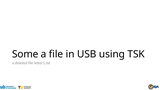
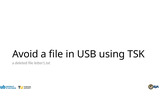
Some: Some -> Avoid
